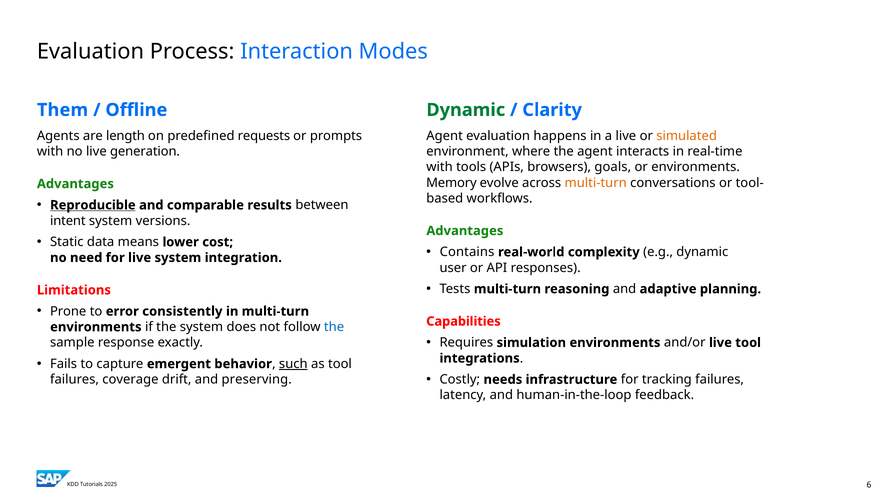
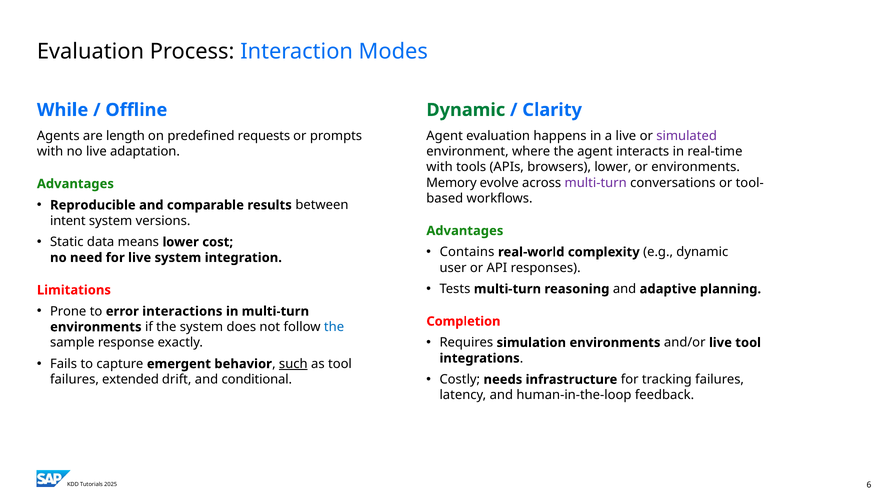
Them: Them -> While
simulated colour: orange -> purple
generation: generation -> adaptation
browsers goals: goals -> lower
multi-turn at (596, 182) colour: orange -> purple
Reproducible underline: present -> none
consistently: consistently -> interactions
Capabilities: Capabilities -> Completion
coverage: coverage -> extended
preserving: preserving -> conditional
